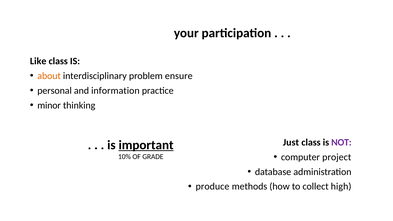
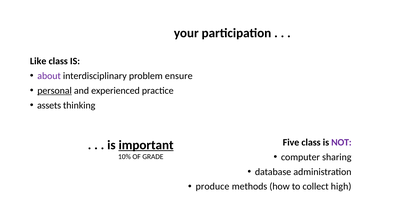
about colour: orange -> purple
personal underline: none -> present
information: information -> experienced
minor: minor -> assets
Just: Just -> Five
project: project -> sharing
